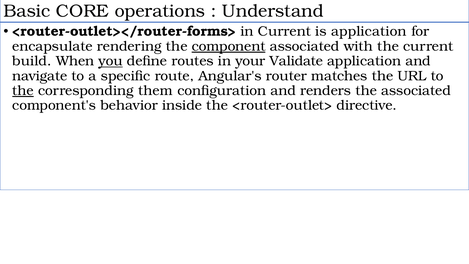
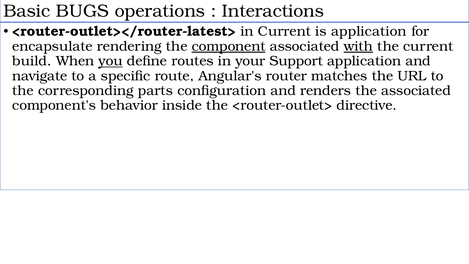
CORE: CORE -> BUGS
Understand: Understand -> Interactions
<router-outlet></router-forms>: <router-outlet></router-forms> -> <router-outlet></router-latest>
with underline: none -> present
Validate: Validate -> Support
the at (23, 91) underline: present -> none
them: them -> parts
